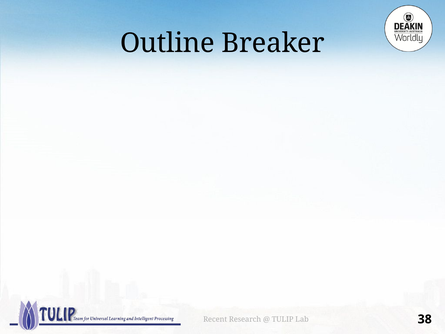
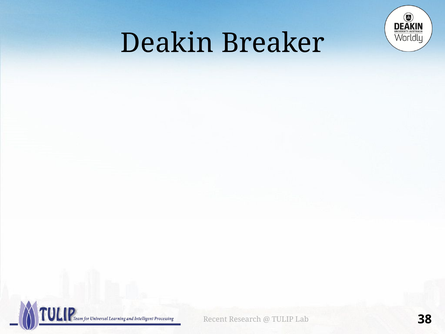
Outline: Outline -> Deakin
